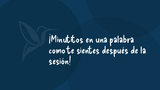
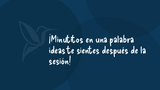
como: como -> ideas
